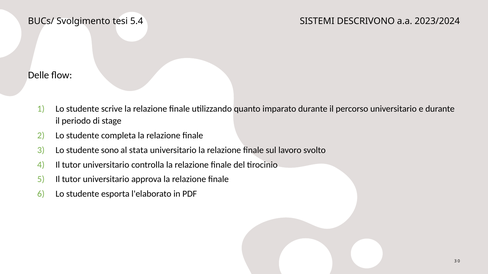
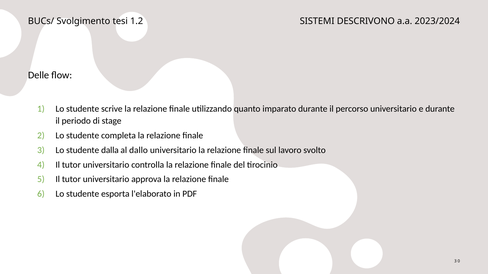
5.4: 5.4 -> 1.2
sono: sono -> dalla
stata: stata -> dallo
